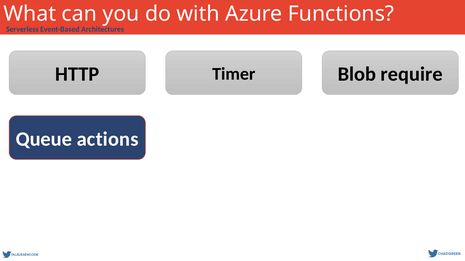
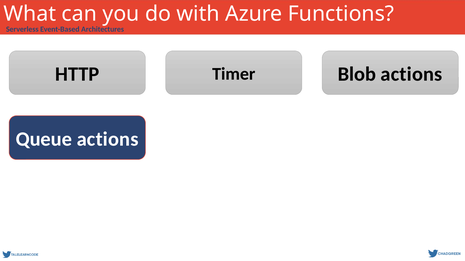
Blob require: require -> actions
